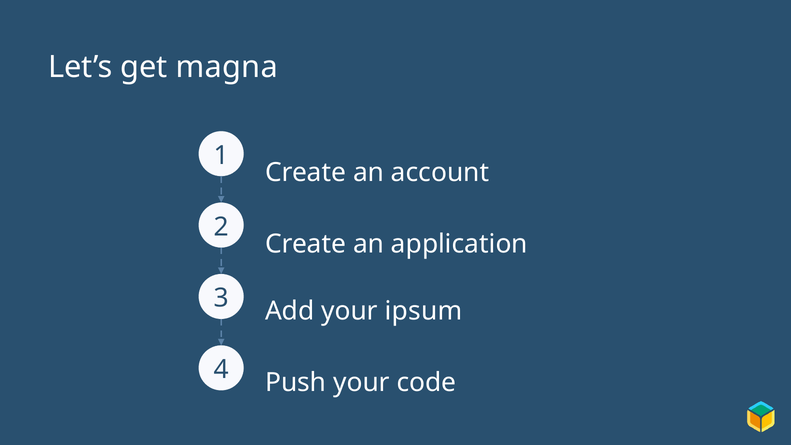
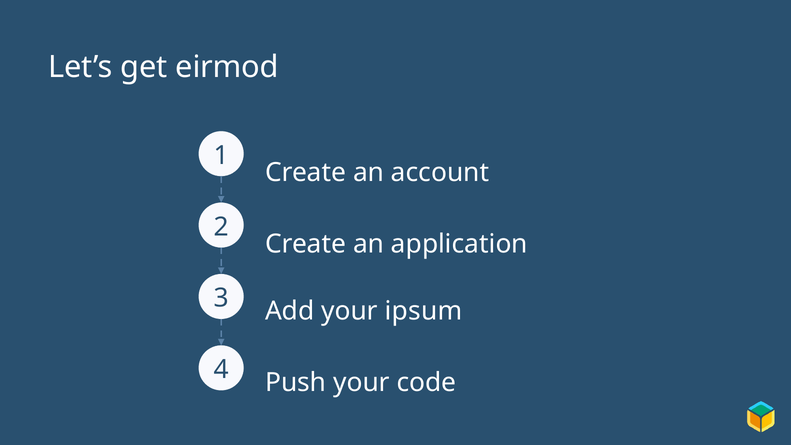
magna: magna -> eirmod
